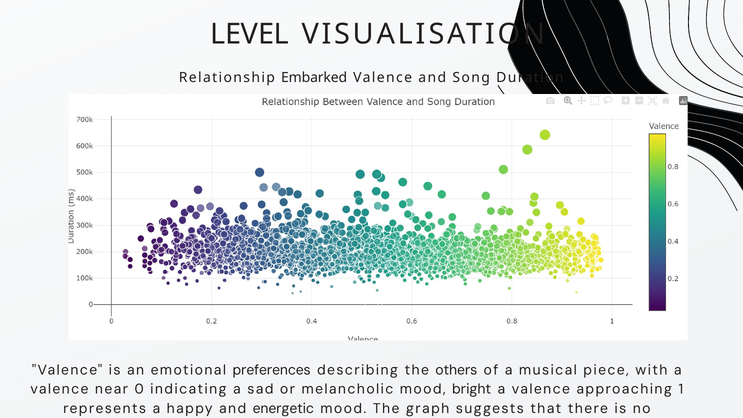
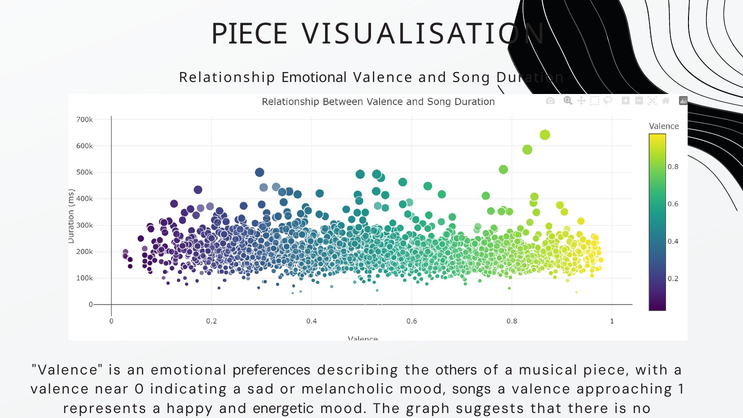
LEVEL at (250, 34): LEVEL -> PIECE
Relationship Embarked: Embarked -> Emotional
bright: bright -> songs
